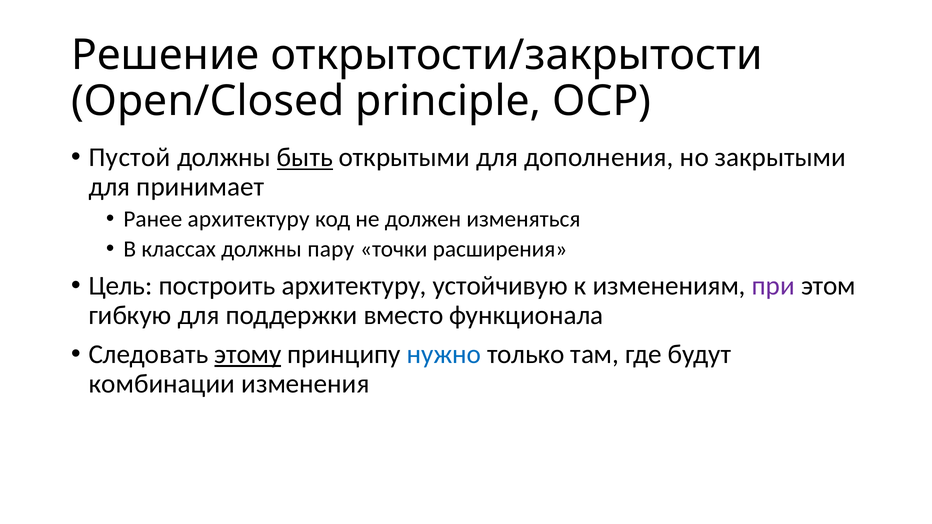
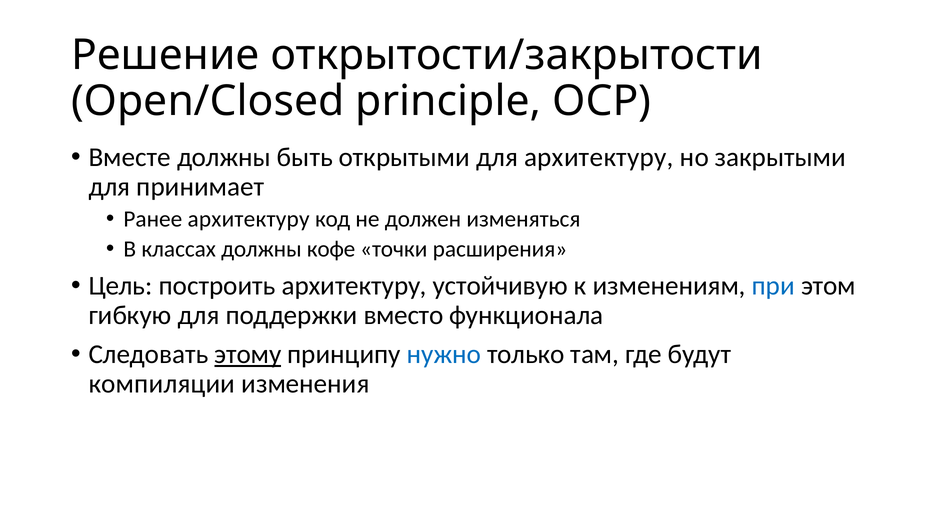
Пустой: Пустой -> Вместе
быть underline: present -> none
для дополнения: дополнения -> архитектуру
пару: пару -> кофе
при colour: purple -> blue
комбинации: комбинации -> компиляции
